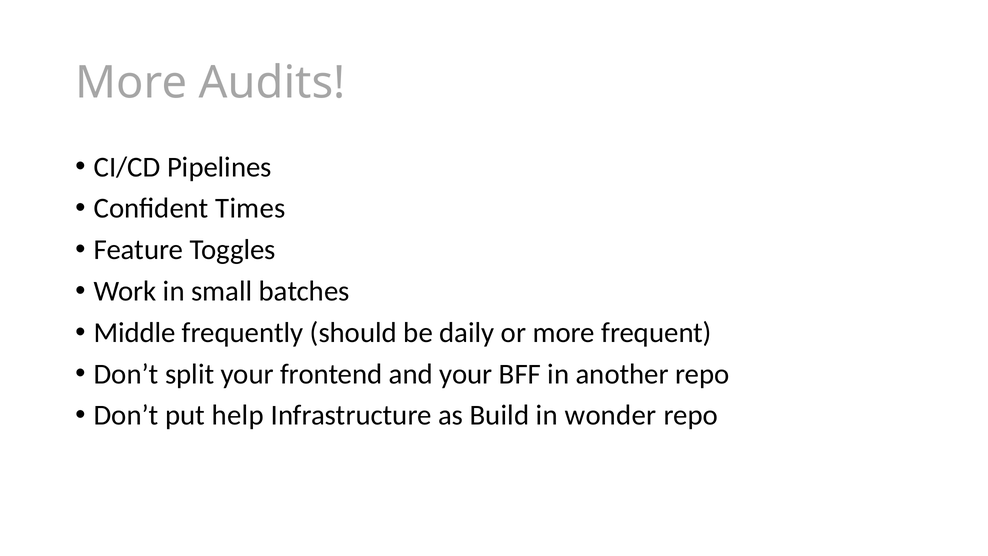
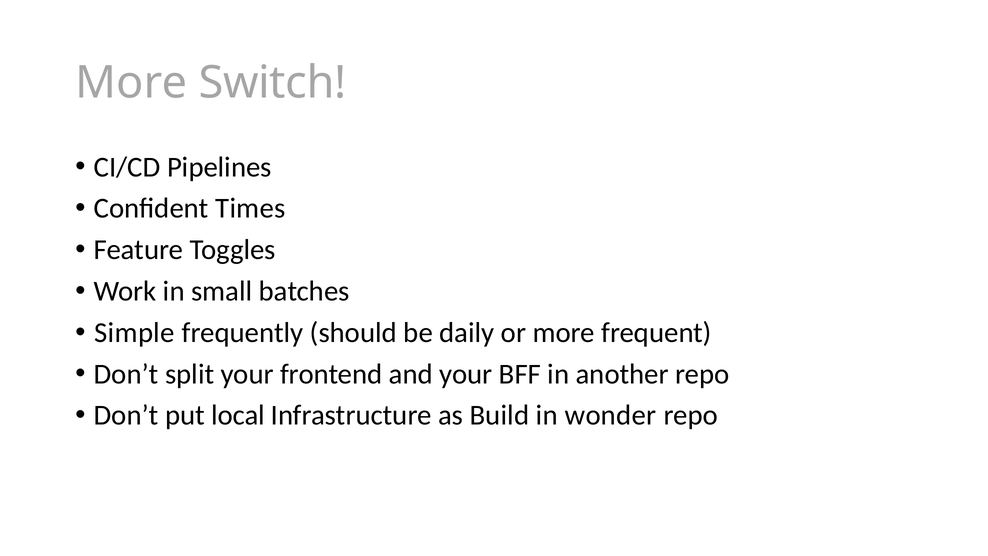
Audits: Audits -> Switch
Middle: Middle -> Simple
help: help -> local
